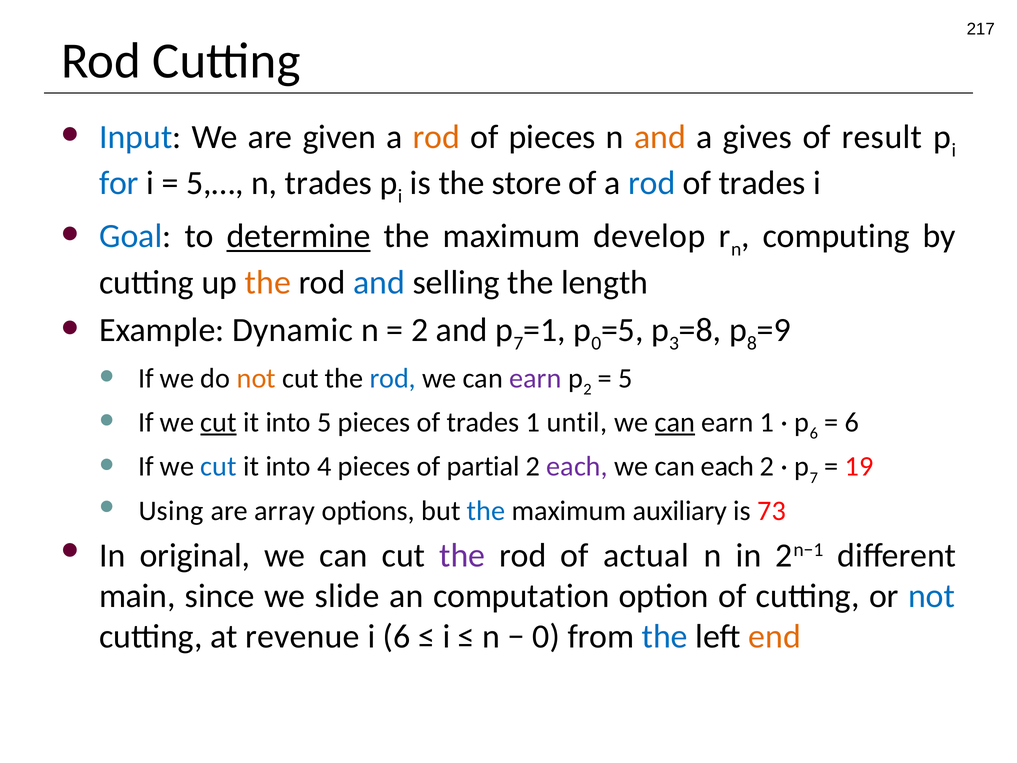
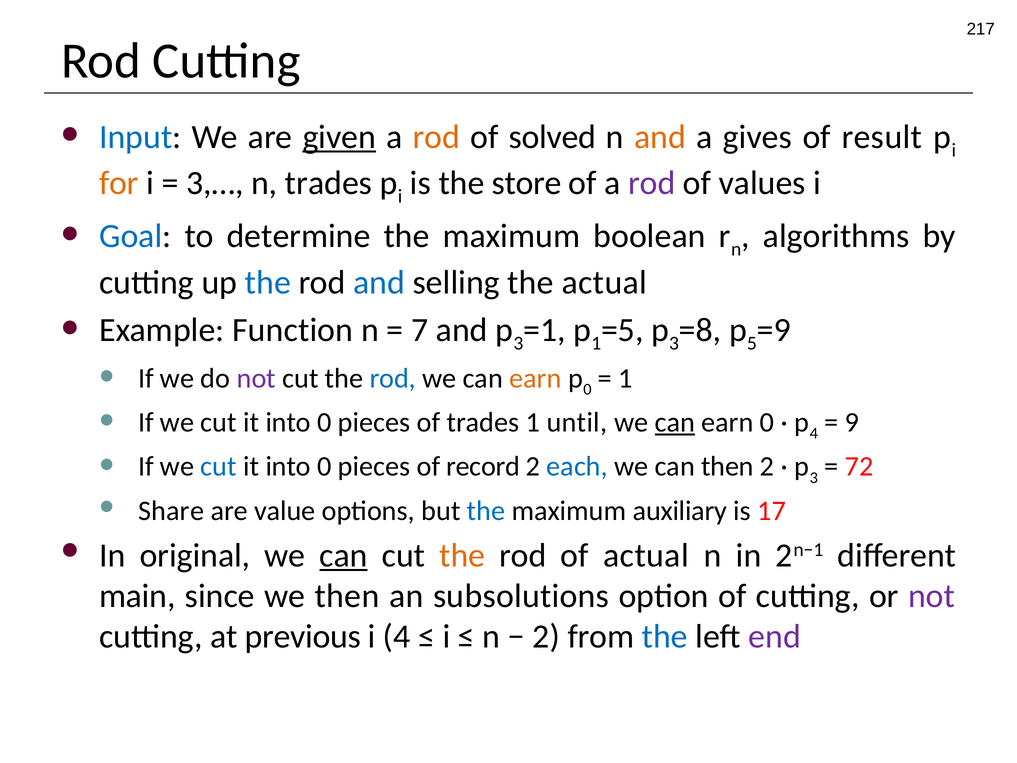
given underline: none -> present
of pieces: pieces -> solved
for colour: blue -> orange
5,…: 5,… -> 3,…
rod at (652, 183) colour: blue -> purple
trades at (762, 183): trades -> values
determine underline: present -> none
develop: develop -> boolean
computing: computing -> algorithms
the at (268, 282) colour: orange -> blue
the length: length -> actual
Dynamic: Dynamic -> Function
2 at (420, 330): 2 -> 7
7 at (518, 343): 7 -> 3
0 at (596, 343): 0 -> 1
8: 8 -> 5
not at (256, 378) colour: orange -> purple
earn at (535, 378) colour: purple -> orange
2 at (587, 389): 2 -> 0
5 at (626, 378): 5 -> 1
cut at (219, 422) underline: present -> none
5 at (324, 422): 5 -> 0
earn 1: 1 -> 0
6 at (814, 433): 6 -> 4
6 at (852, 422): 6 -> 9
4 at (324, 466): 4 -> 0
partial: partial -> record
each at (577, 466) colour: purple -> blue
can each: each -> then
7 at (814, 477): 7 -> 3
19: 19 -> 72
Using: Using -> Share
array: array -> value
73: 73 -> 17
can at (344, 555) underline: none -> present
the at (462, 555) colour: purple -> orange
we slide: slide -> then
computation: computation -> subsolutions
not at (932, 596) colour: blue -> purple
revenue: revenue -> previous
i 6: 6 -> 4
0 at (546, 637): 0 -> 2
end colour: orange -> purple
